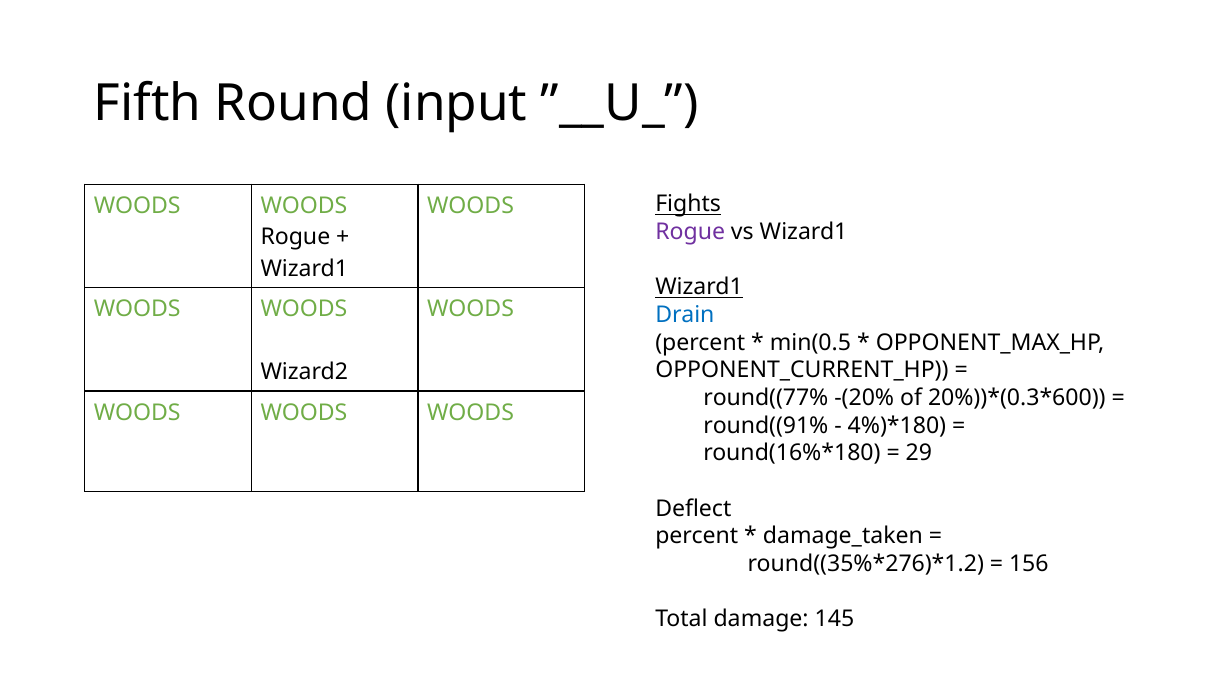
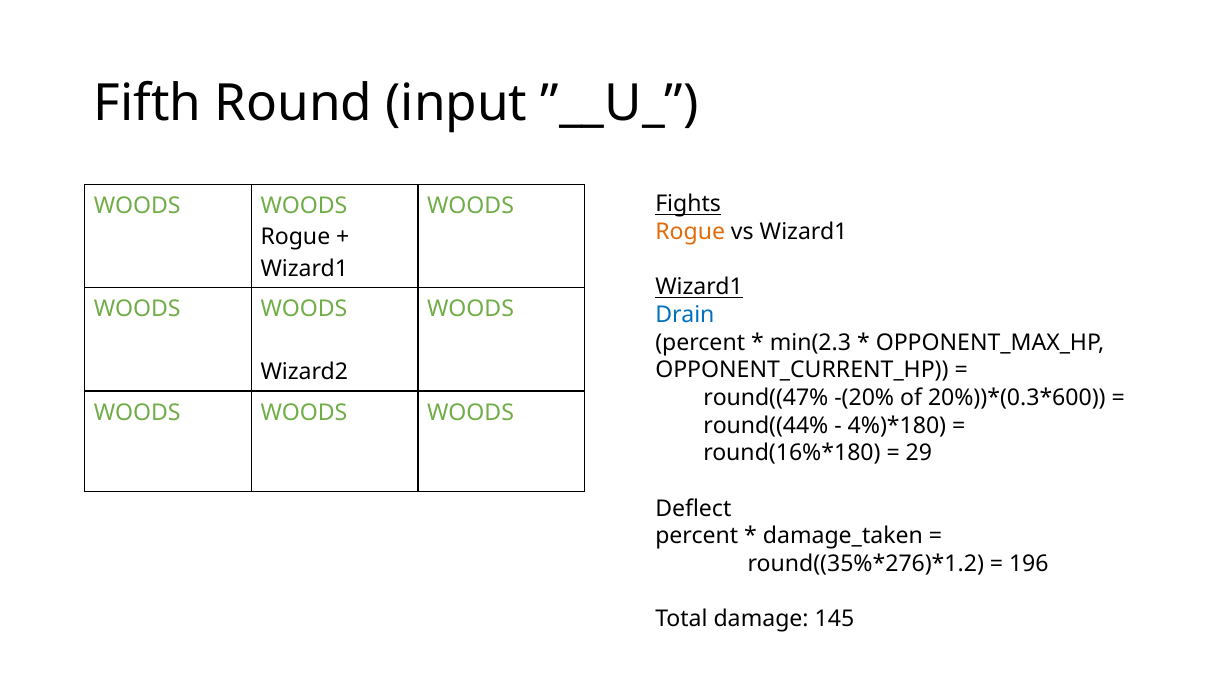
Rogue at (690, 232) colour: purple -> orange
min(0.5: min(0.5 -> min(2.3
round((77%: round((77% -> round((47%
round((91%: round((91% -> round((44%
156: 156 -> 196
